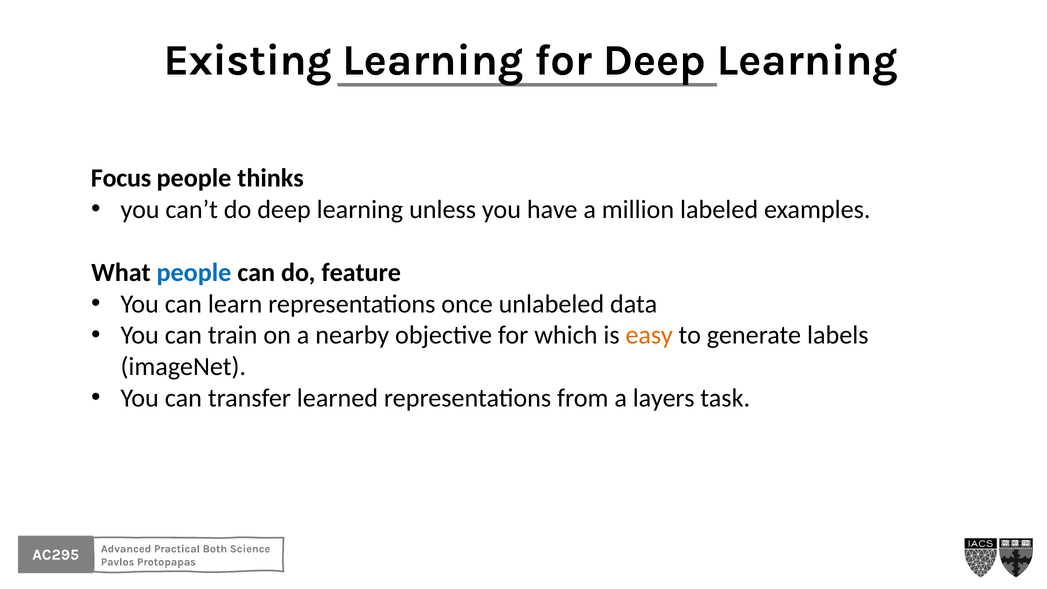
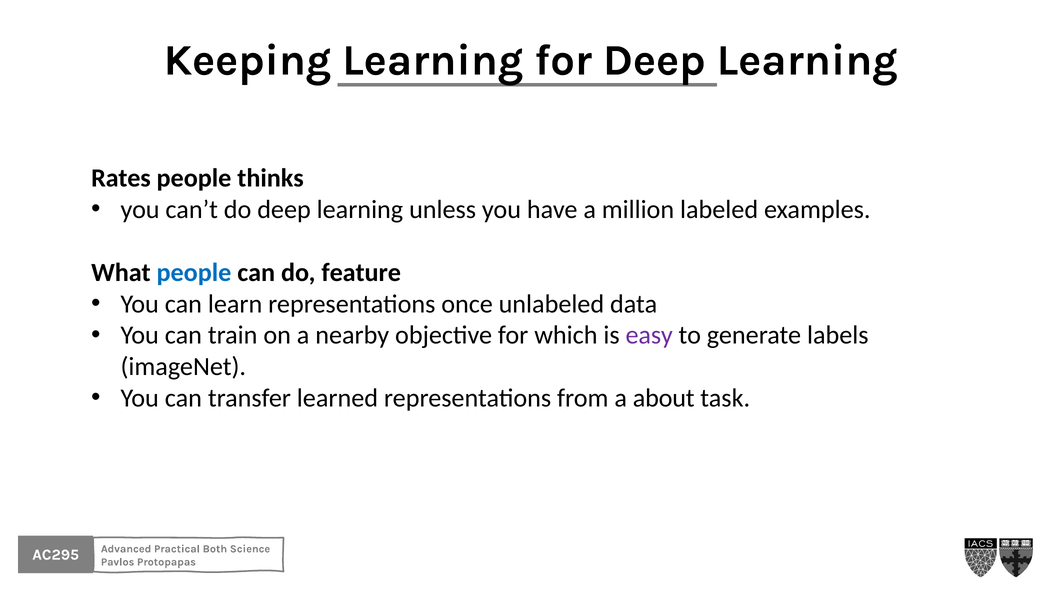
Existing: Existing -> Keeping
Focus: Focus -> Rates
easy colour: orange -> purple
layers: layers -> about
